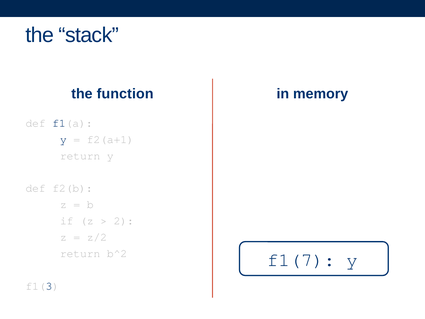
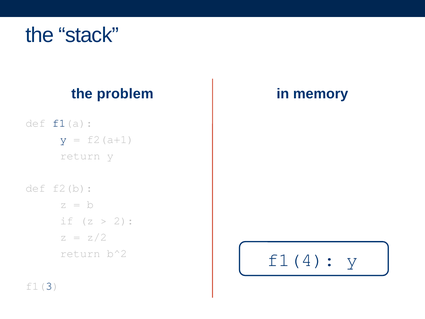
function: function -> problem
f1(7: f1(7 -> f1(4
